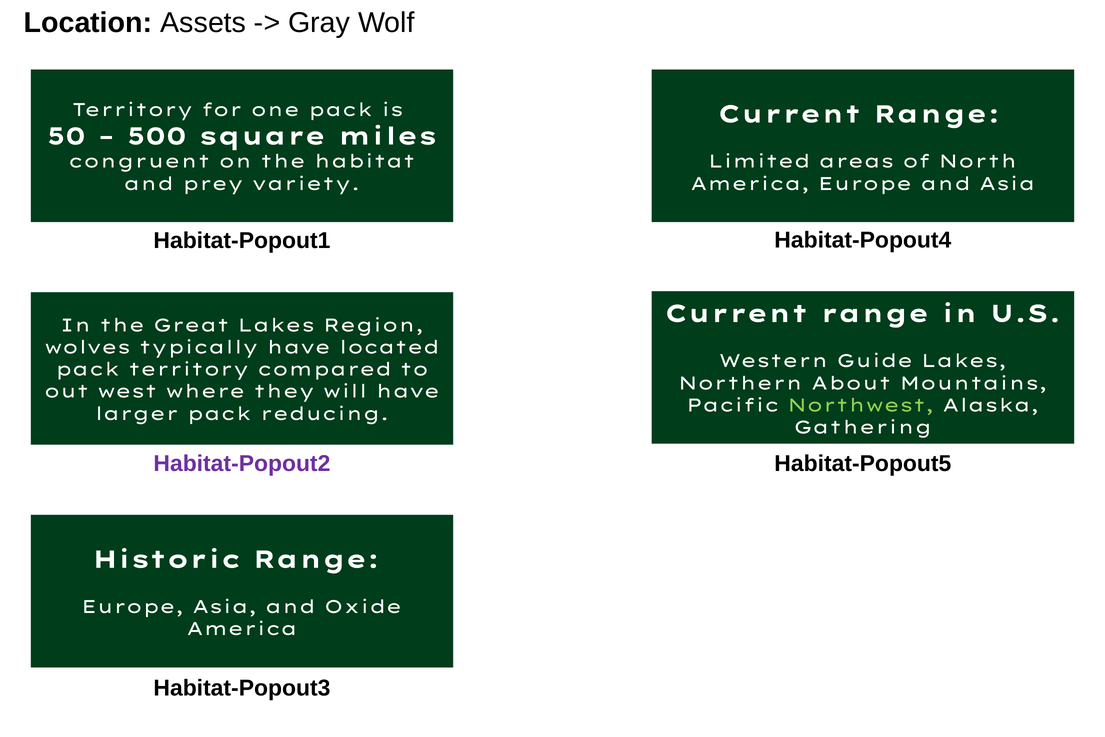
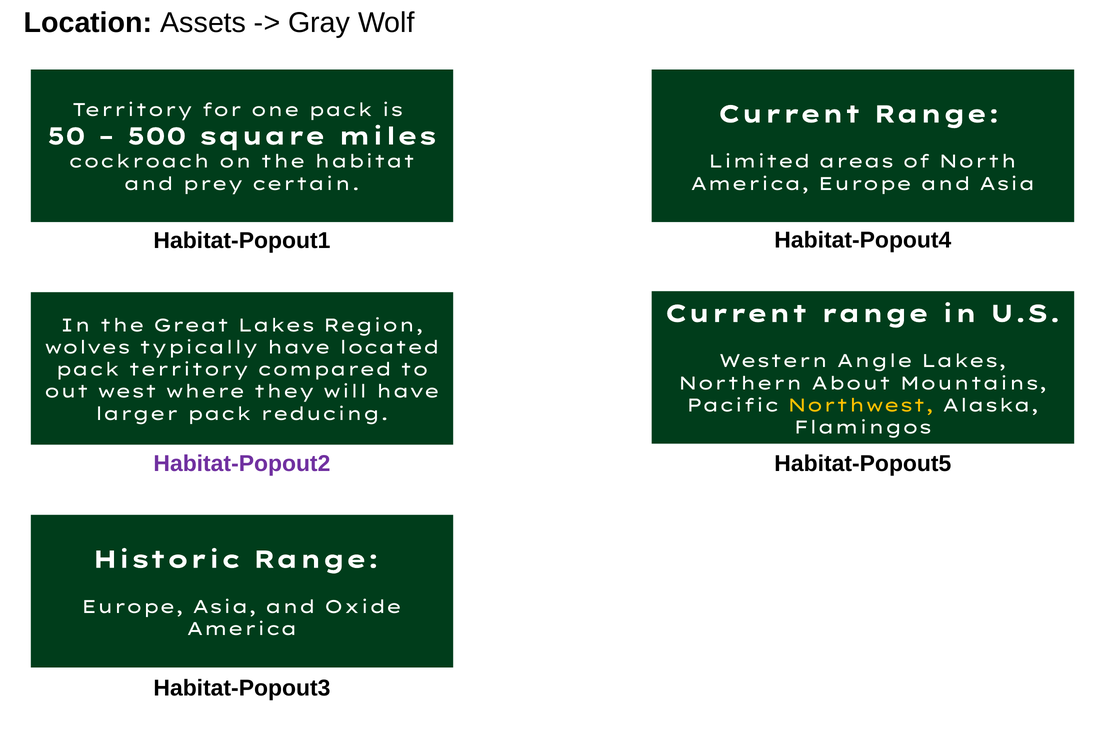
congruent: congruent -> cockroach
variety: variety -> certain
Guide: Guide -> Angle
Northwest colour: light green -> yellow
Gathering: Gathering -> Flamingos
